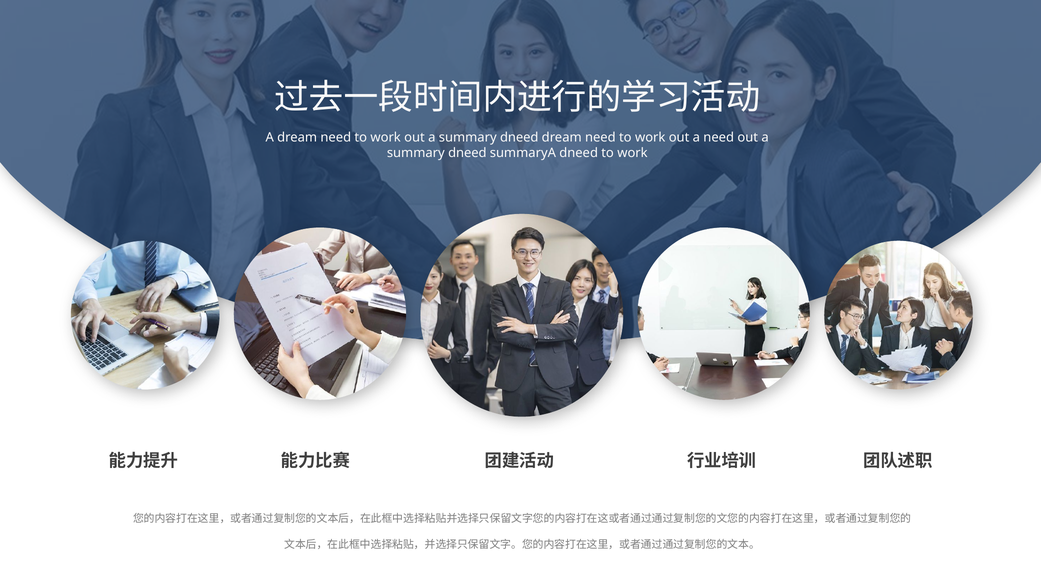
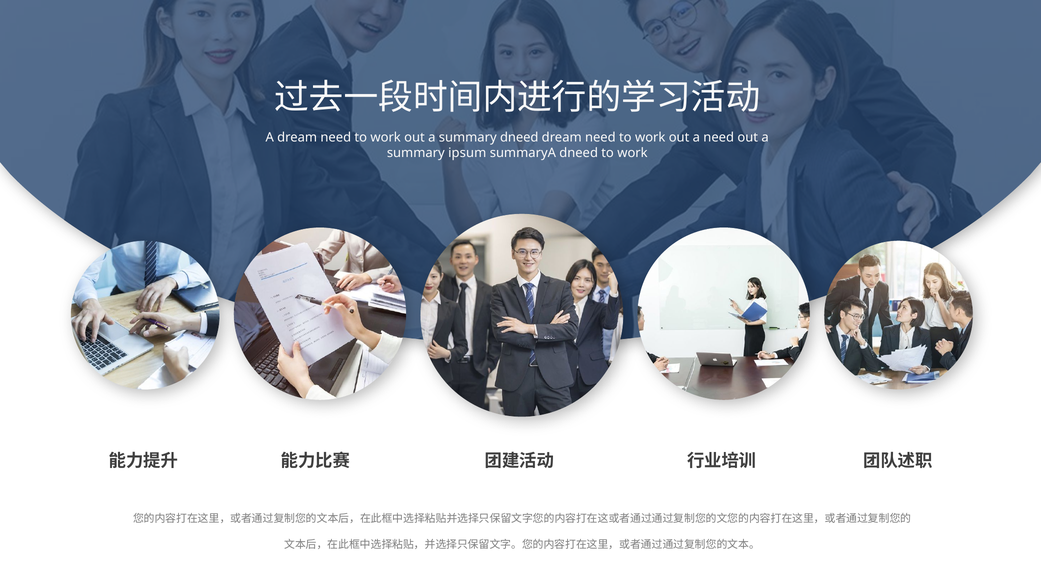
dneed at (467, 153): dneed -> ipsum
